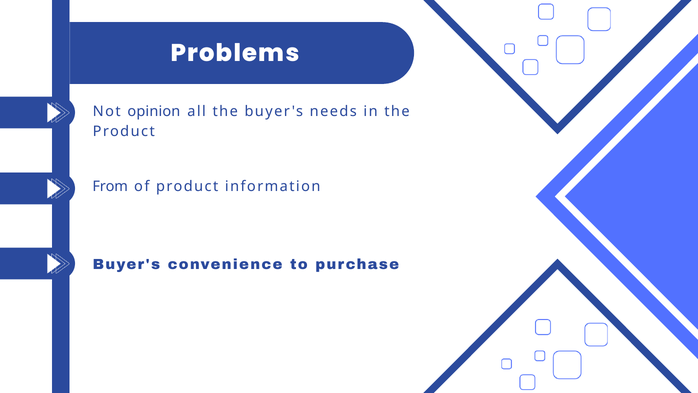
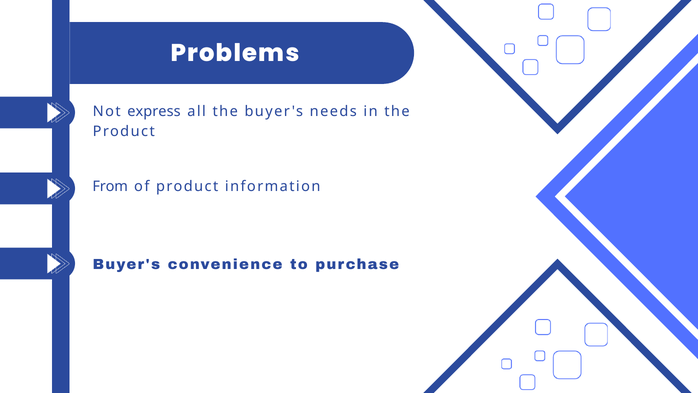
opinion: opinion -> express
